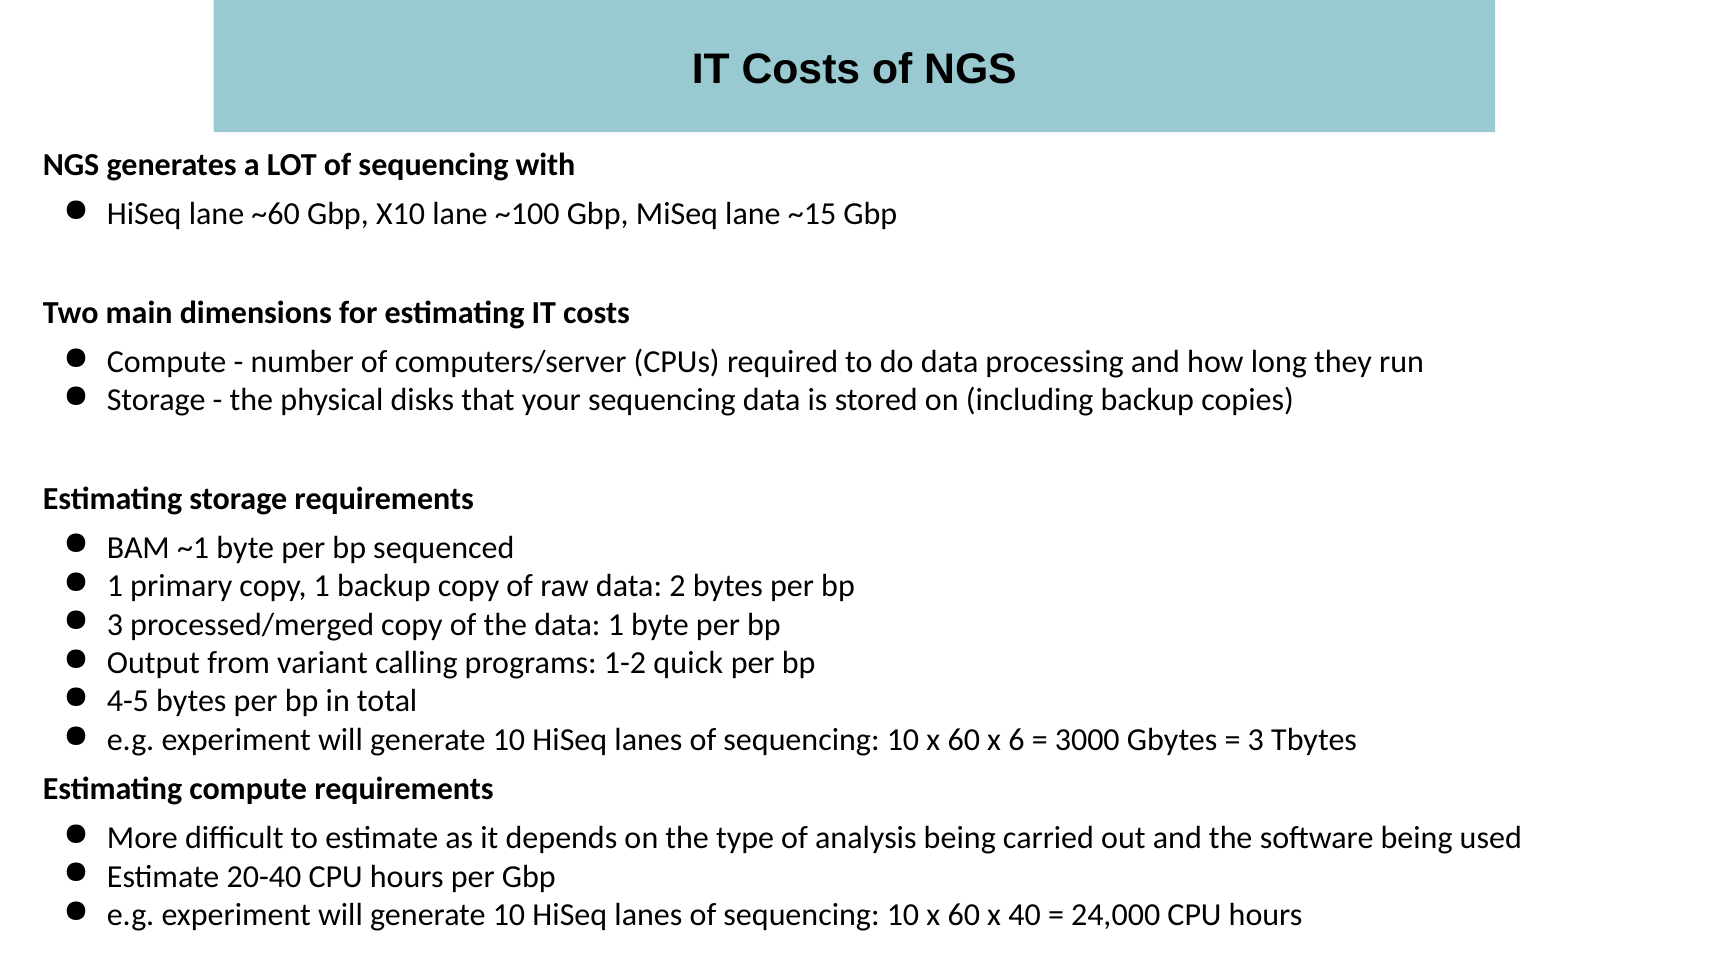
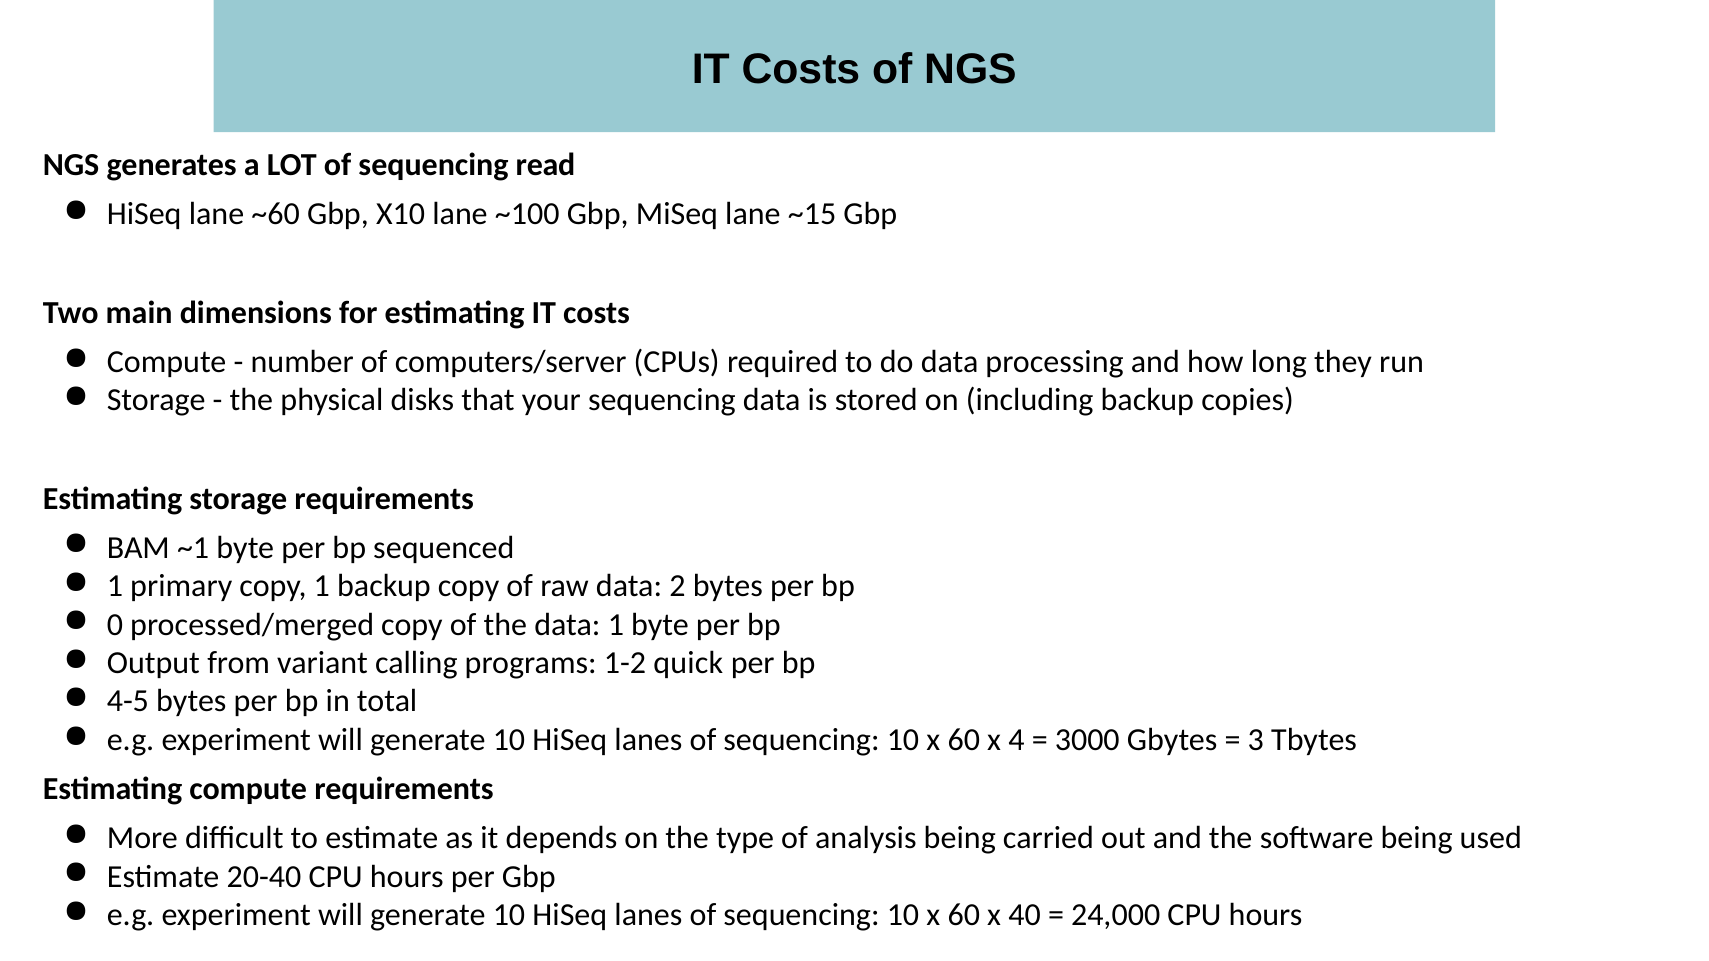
with: with -> read
3 at (115, 625): 3 -> 0
6: 6 -> 4
